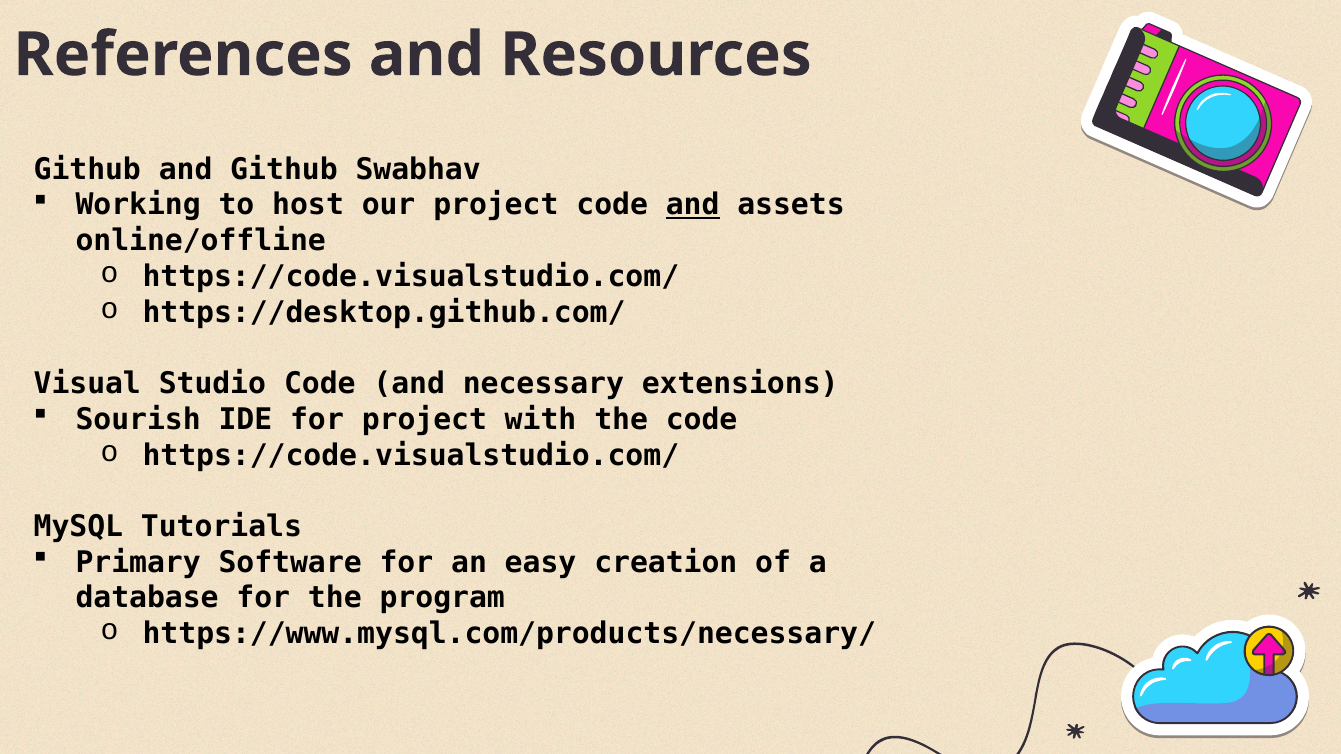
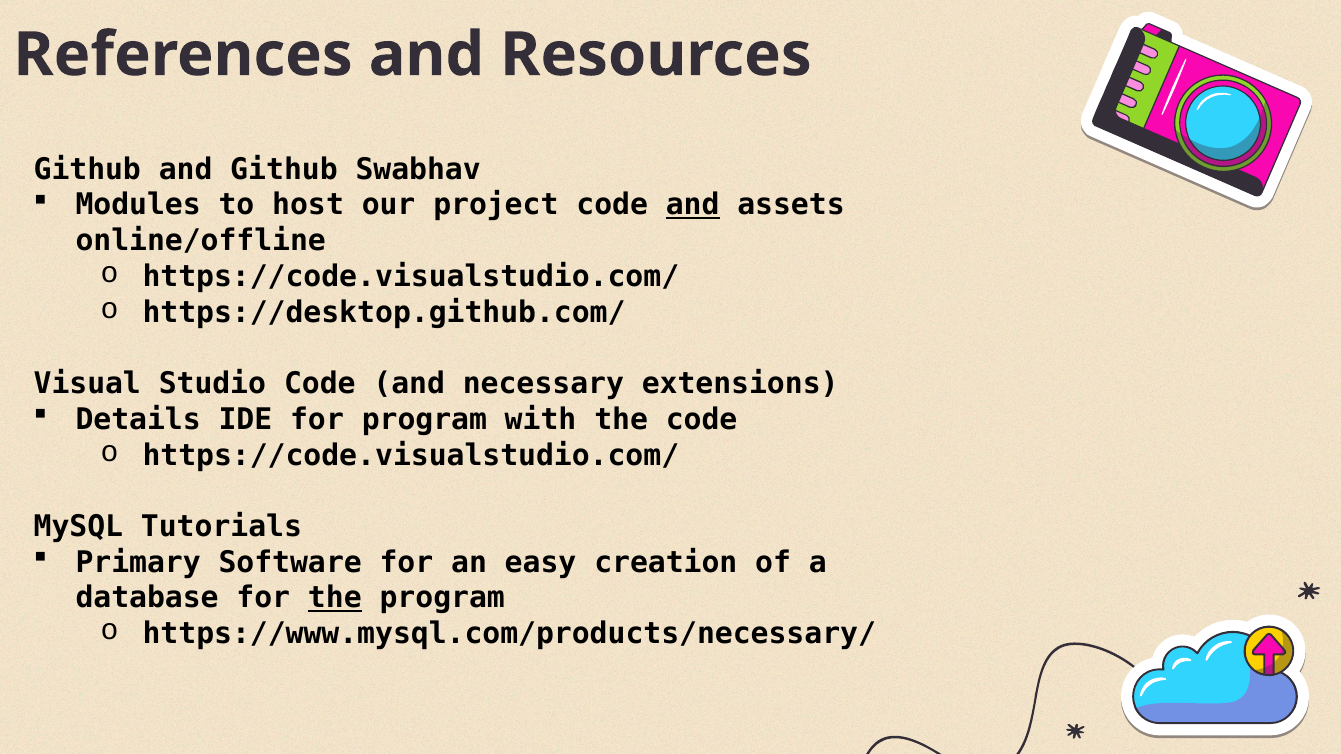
Working: Working -> Modules
Sourish: Sourish -> Details
for project: project -> program
the at (335, 598) underline: none -> present
